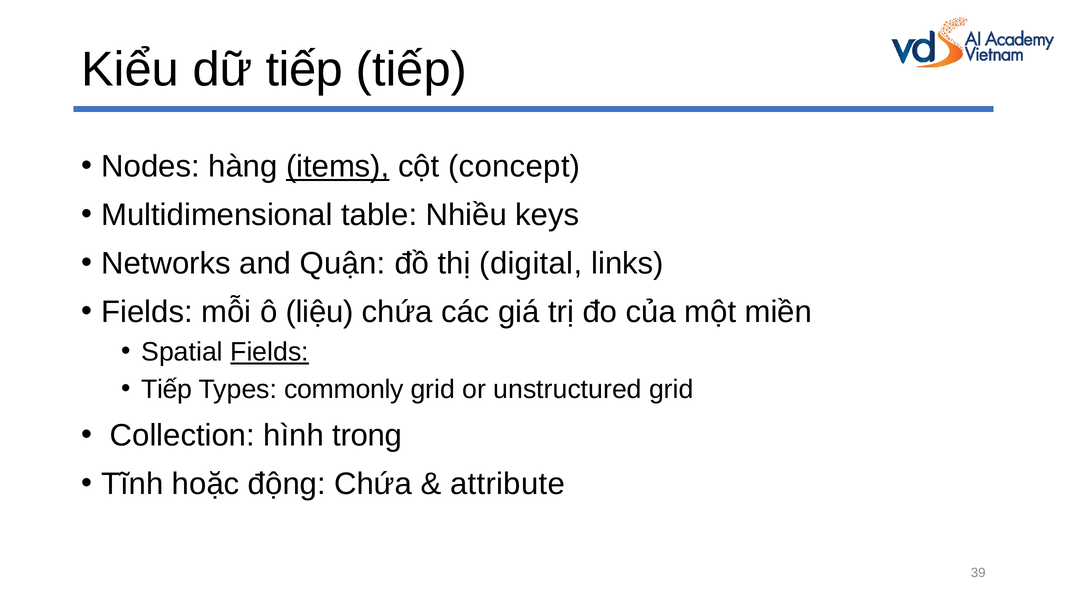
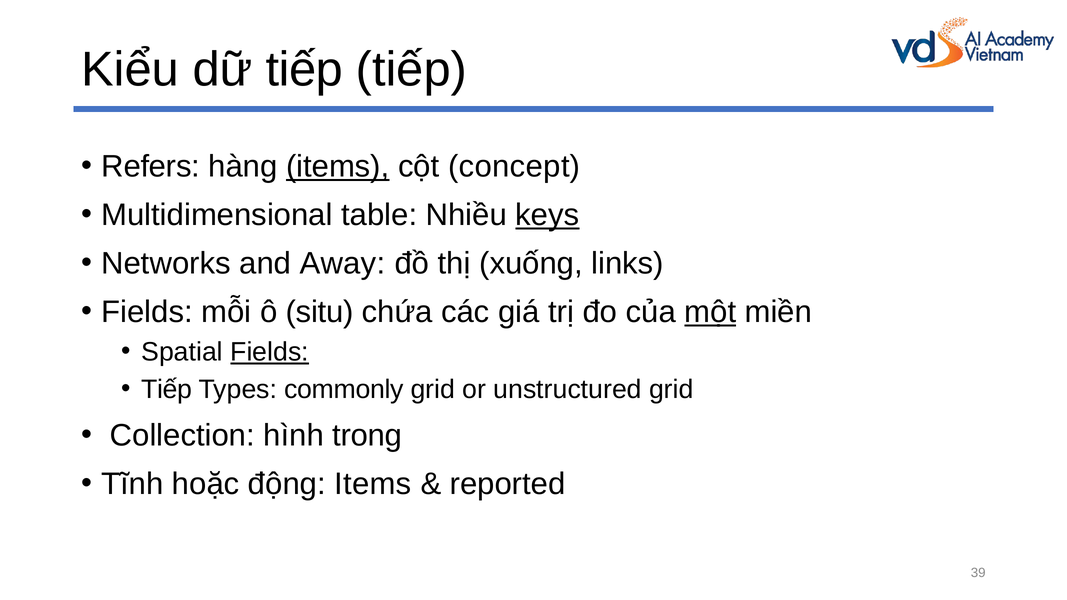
Nodes: Nodes -> Refers
keys underline: none -> present
Quận: Quận -> Away
digital: digital -> xuống
liệu: liệu -> situ
một underline: none -> present
động Chứa: Chứa -> Items
attribute: attribute -> reported
